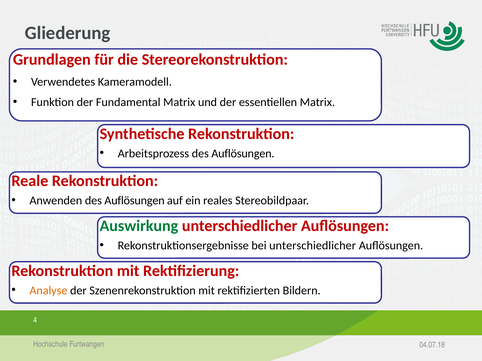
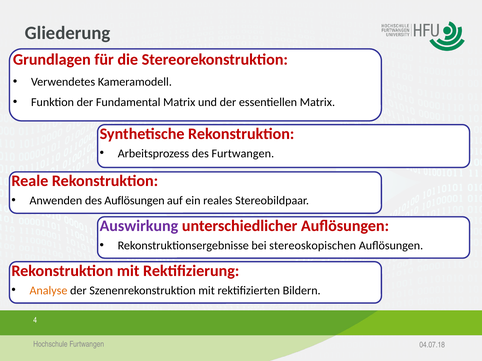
Arbeitsprozess des Auflösungen: Auflösungen -> Furtwangen
Auswirkung colour: green -> purple
bei unterschiedlicher: unterschiedlicher -> stereoskopischen
